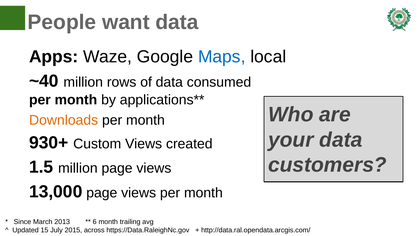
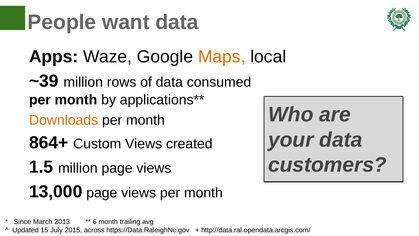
Maps colour: blue -> orange
~40: ~40 -> ~39
930+: 930+ -> 864+
